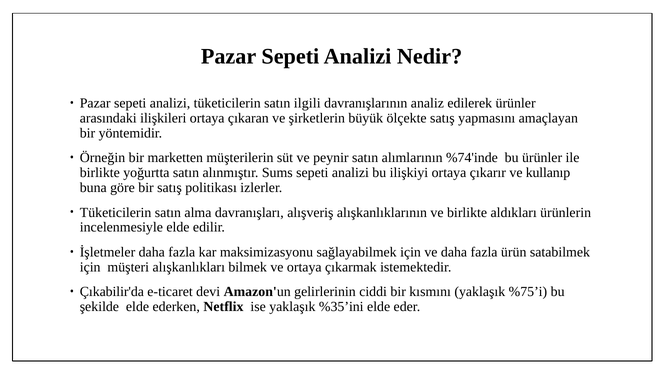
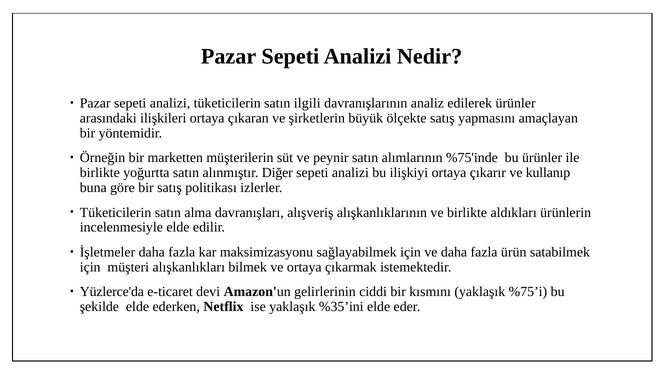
%74'inde: %74'inde -> %75'inde
Sums: Sums -> Diğer
Çıkabilir'da: Çıkabilir'da -> Yüzlerce'da
